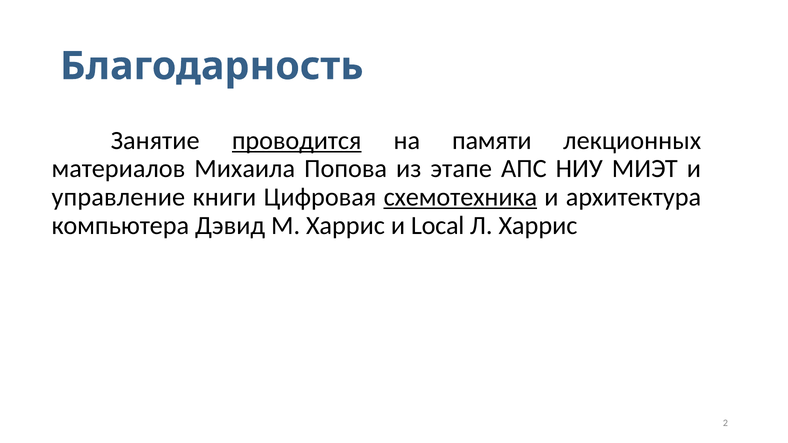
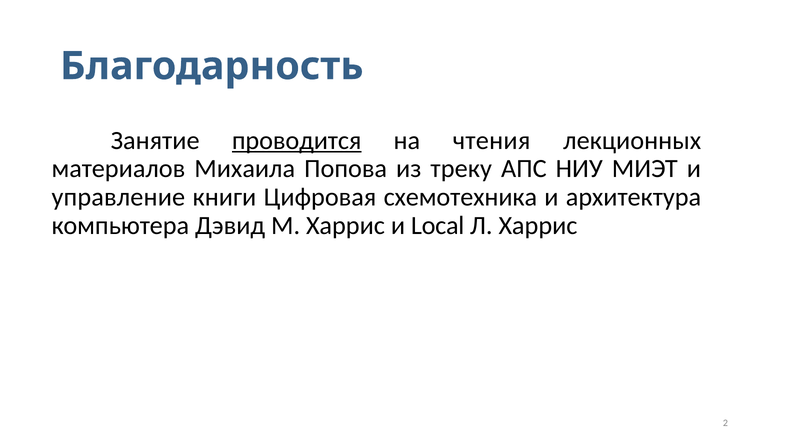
памяти: памяти -> чтения
этапе: этапе -> треку
схемотехника underline: present -> none
